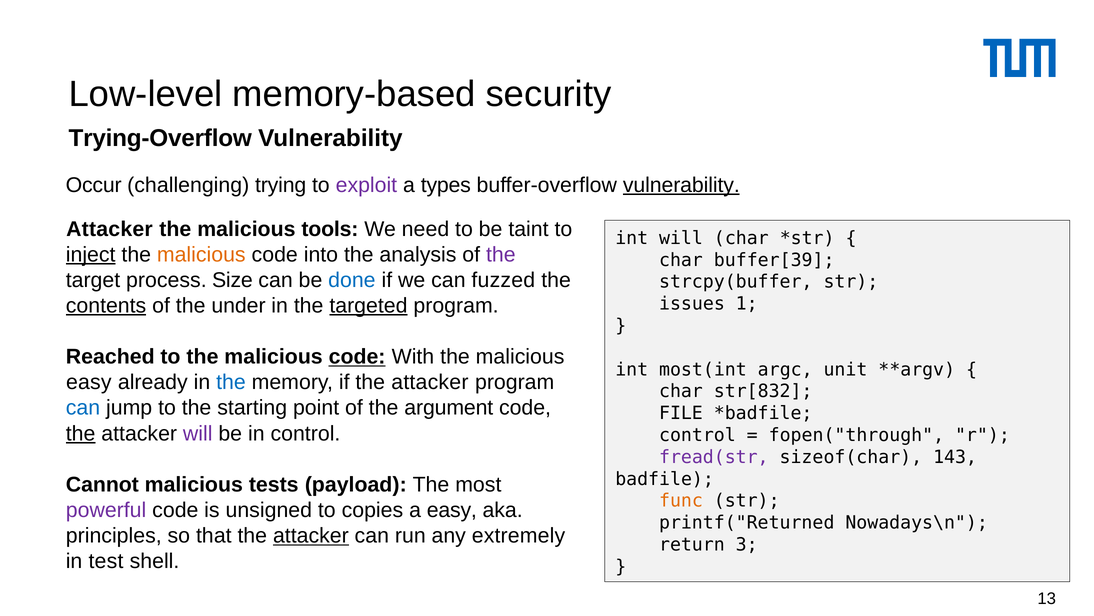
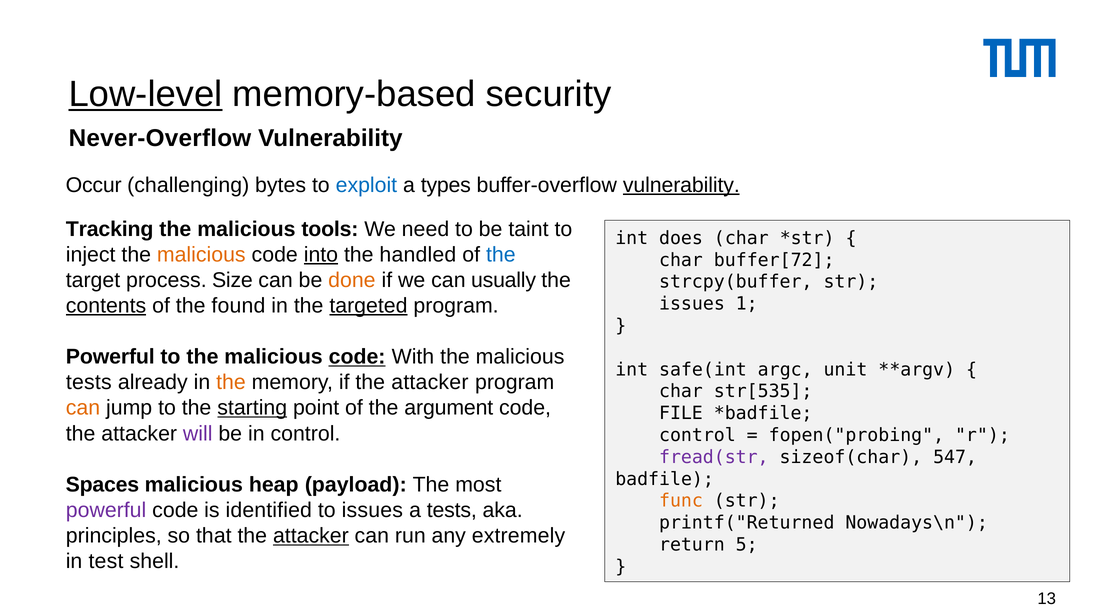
Low-level underline: none -> present
Trying-Overflow: Trying-Overflow -> Never-Overflow
trying: trying -> bytes
exploit colour: purple -> blue
Attacker at (109, 229): Attacker -> Tracking
int will: will -> does
inject underline: present -> none
into underline: none -> present
analysis: analysis -> handled
the at (501, 254) colour: purple -> blue
buffer[39: buffer[39 -> buffer[72
done colour: blue -> orange
fuzzed: fuzzed -> usually
under: under -> found
Reached at (110, 356): Reached -> Powerful
most(int: most(int -> safe(int
easy at (89, 382): easy -> tests
the at (231, 382) colour: blue -> orange
str[832: str[832 -> str[535
can at (83, 408) colour: blue -> orange
starting underline: none -> present
the at (81, 433) underline: present -> none
fopen("through: fopen("through -> fopen("probing
143: 143 -> 547
Cannot: Cannot -> Spaces
tests: tests -> heap
unsigned: unsigned -> identified
to copies: copies -> issues
a easy: easy -> tests
3: 3 -> 5
